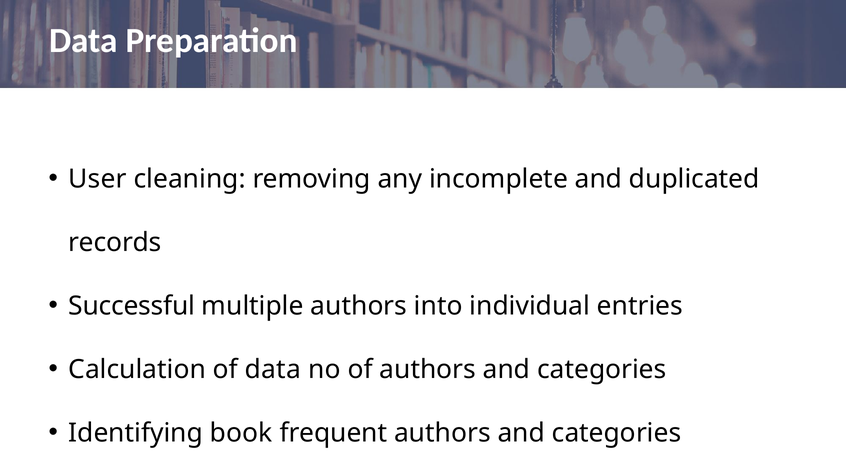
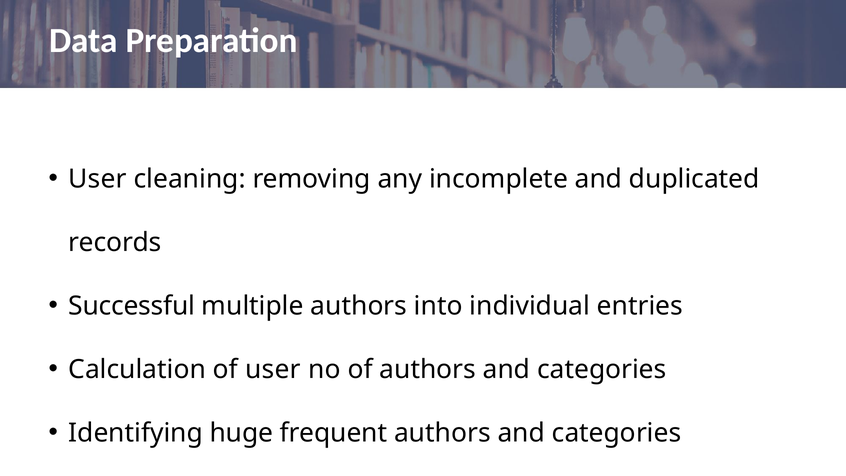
of data: data -> user
book: book -> huge
